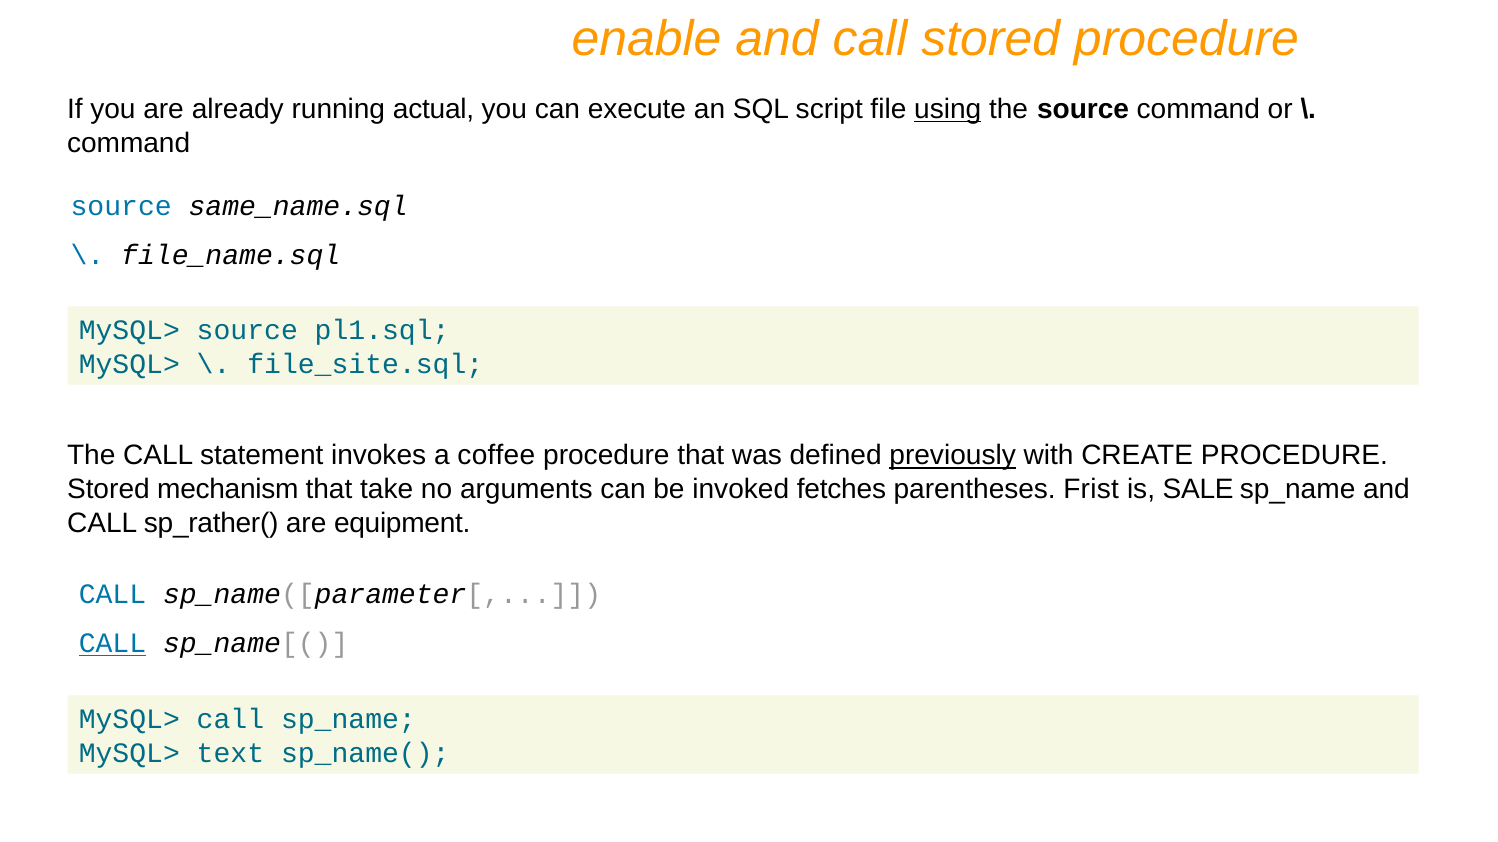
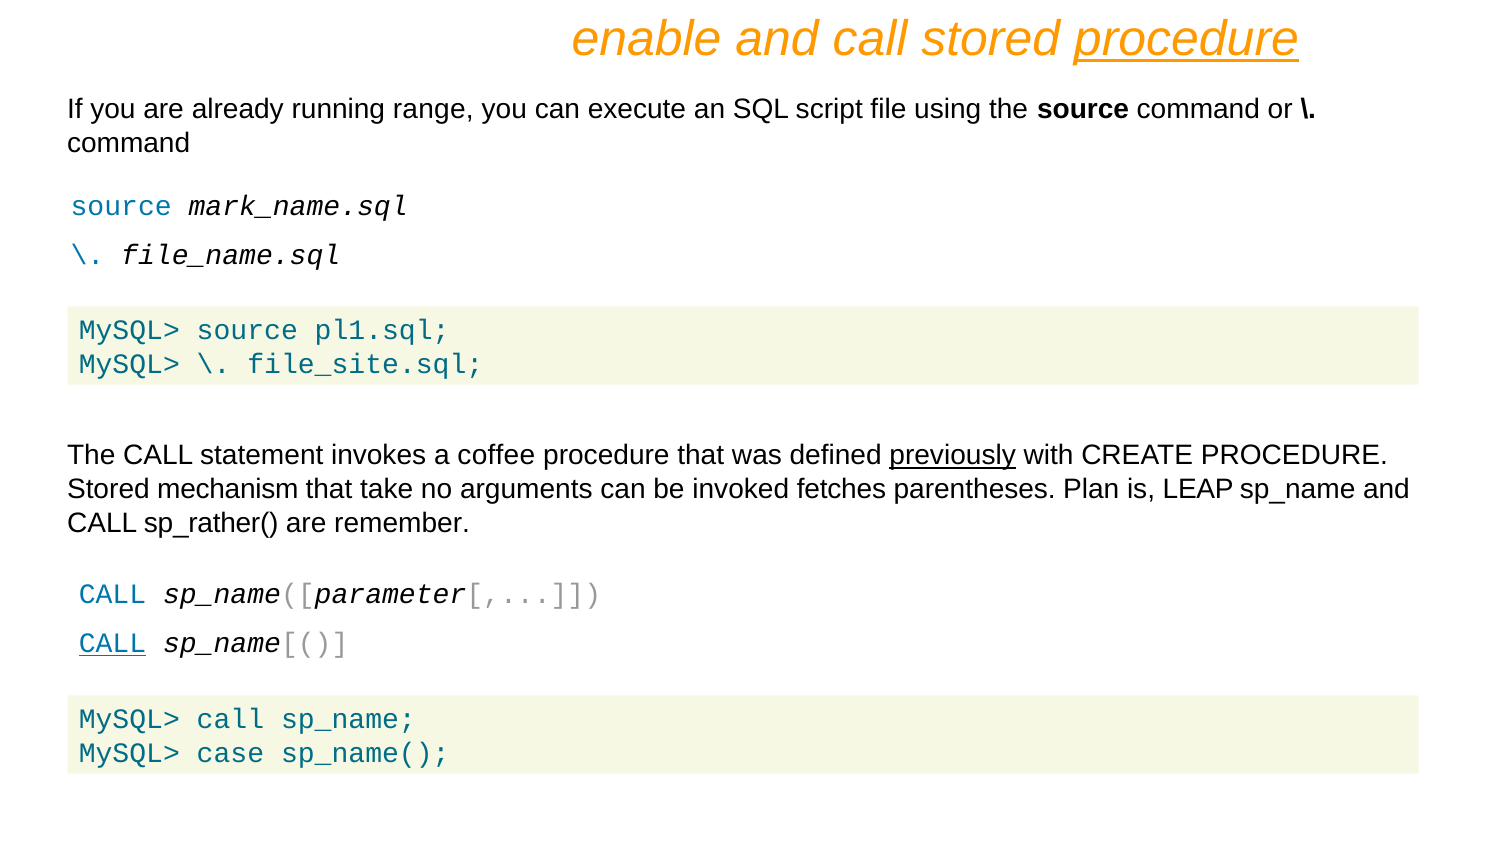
procedure at (1186, 39) underline: none -> present
actual: actual -> range
using underline: present -> none
same_name.sql: same_name.sql -> mark_name.sql
Frist: Frist -> Plan
SALE: SALE -> LEAP
equipment: equipment -> remember
text: text -> case
